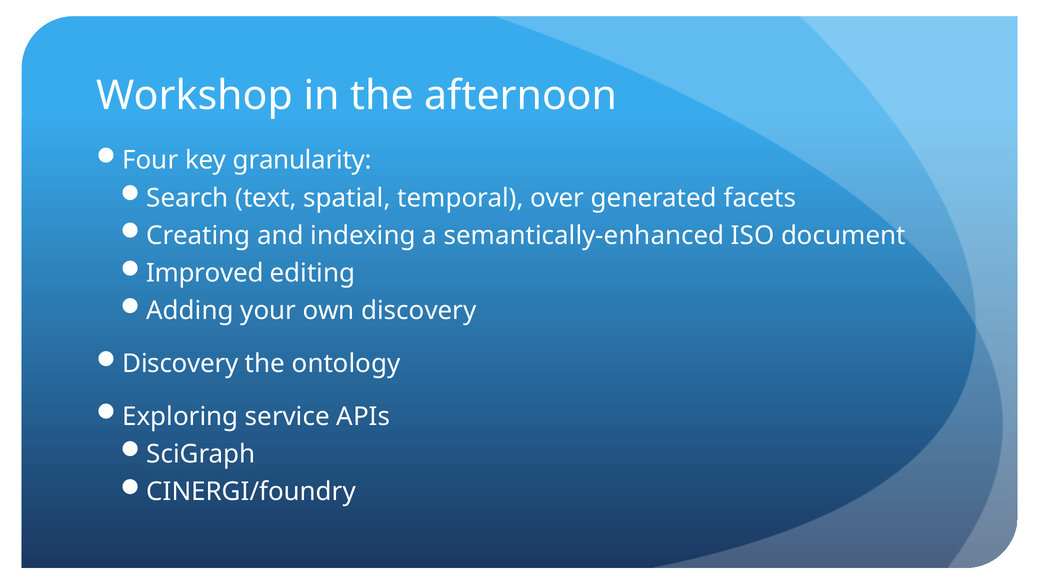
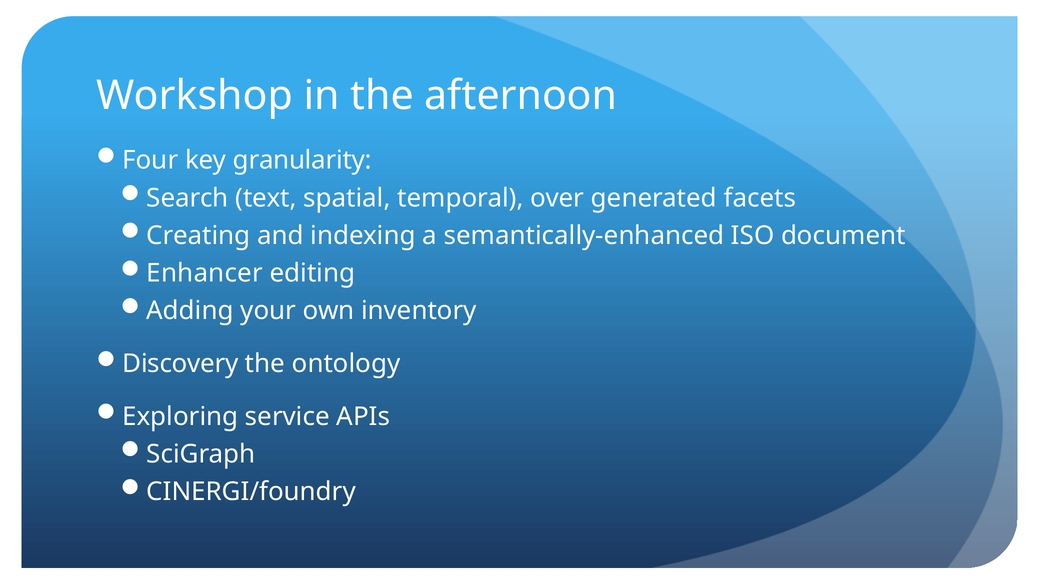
Improved: Improved -> Enhancer
own discovery: discovery -> inventory
